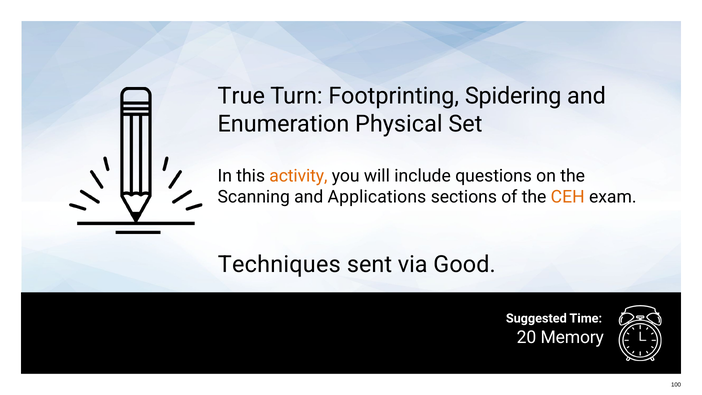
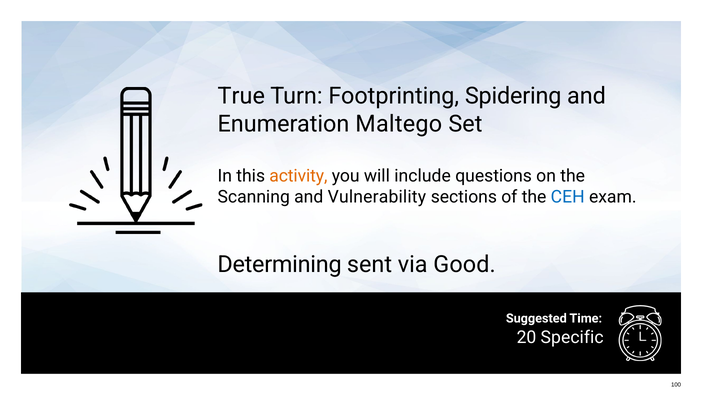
Physical: Physical -> Maltego
Applications: Applications -> Vulnerability
CEH colour: orange -> blue
Techniques: Techniques -> Determining
Memory: Memory -> Specific
